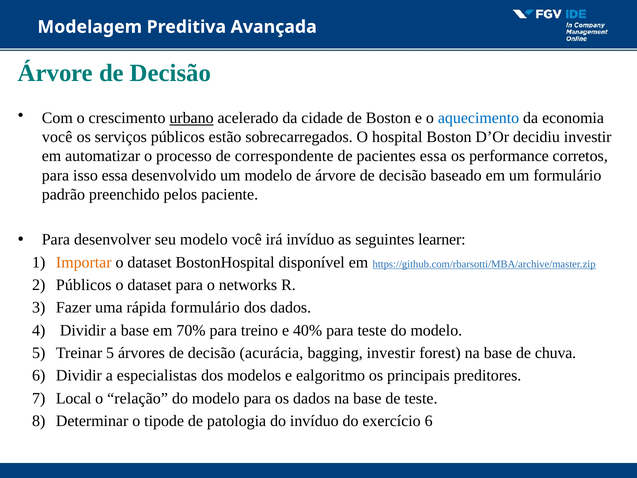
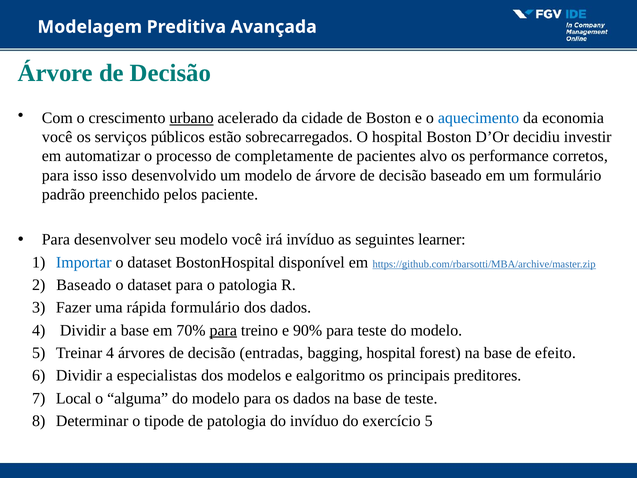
correspondente: correspondente -> completamente
pacientes essa: essa -> alvo
isso essa: essa -> isso
Importar colour: orange -> blue
Públicos at (84, 285): Públicos -> Baseado
o networks: networks -> patologia
para at (223, 330) underline: none -> present
40%: 40% -> 90%
Treinar 5: 5 -> 4
acurácia: acurácia -> entradas
bagging investir: investir -> hospital
chuva: chuva -> efeito
relação: relação -> alguma
exercício 6: 6 -> 5
